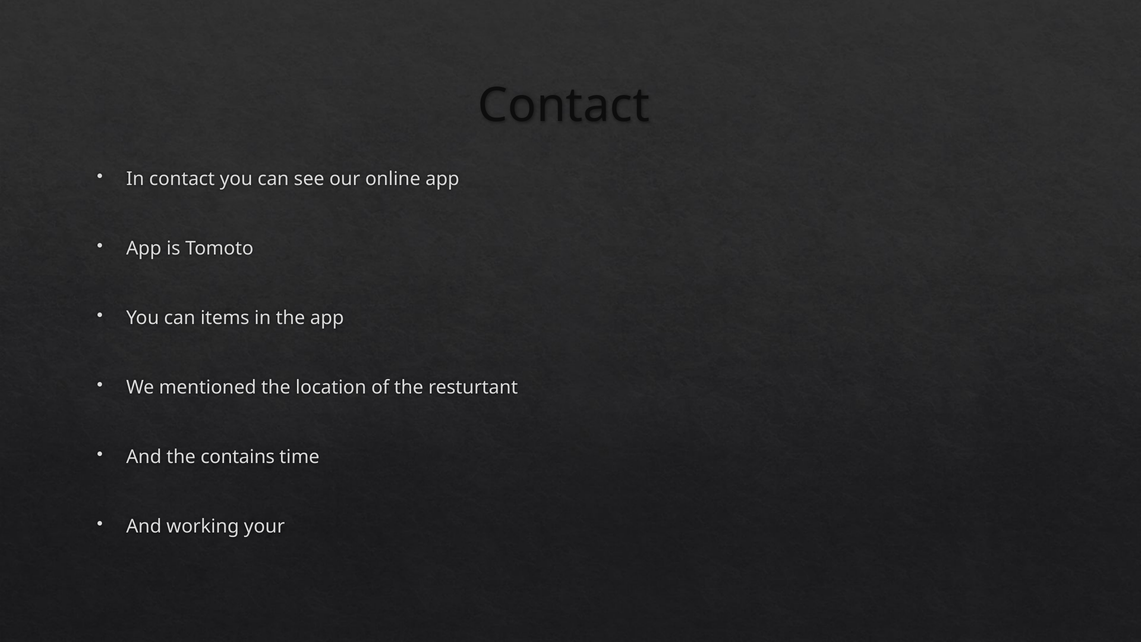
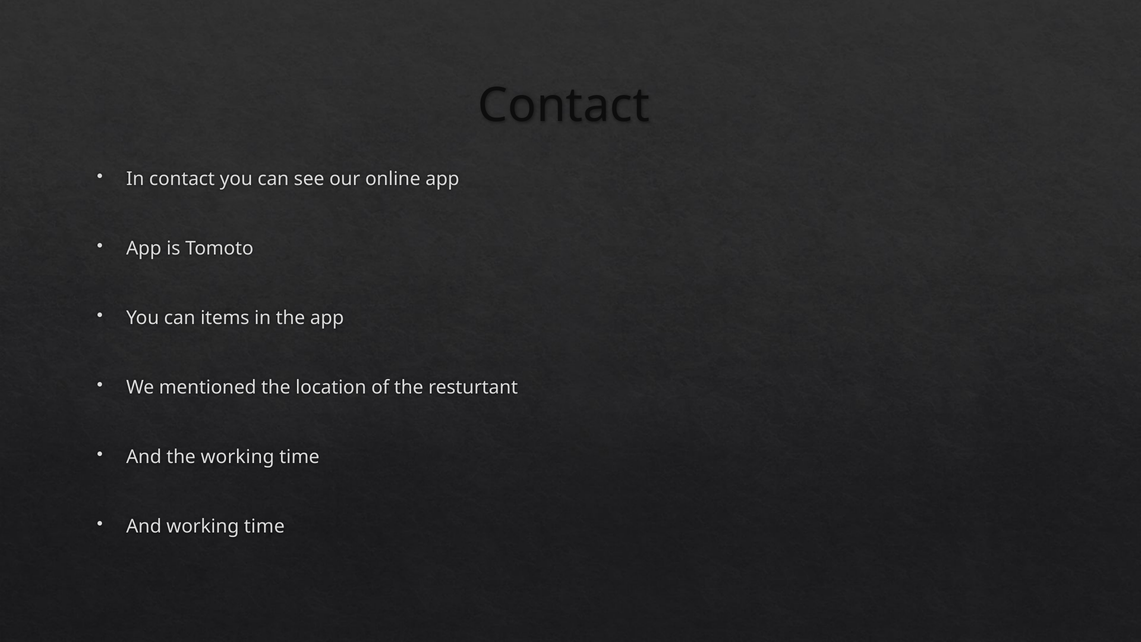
the contains: contains -> working
And working your: your -> time
